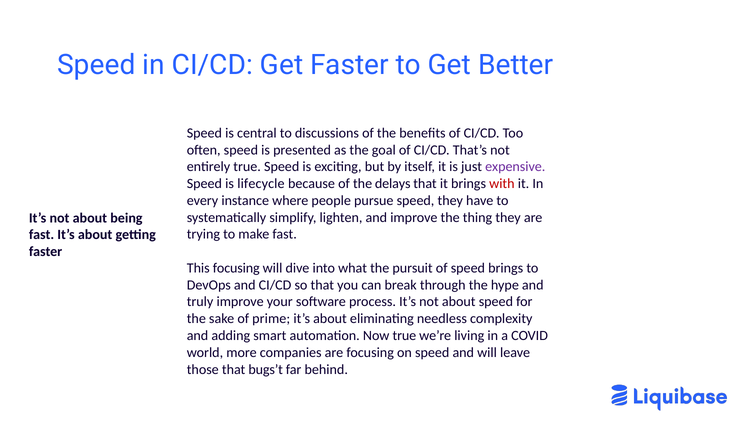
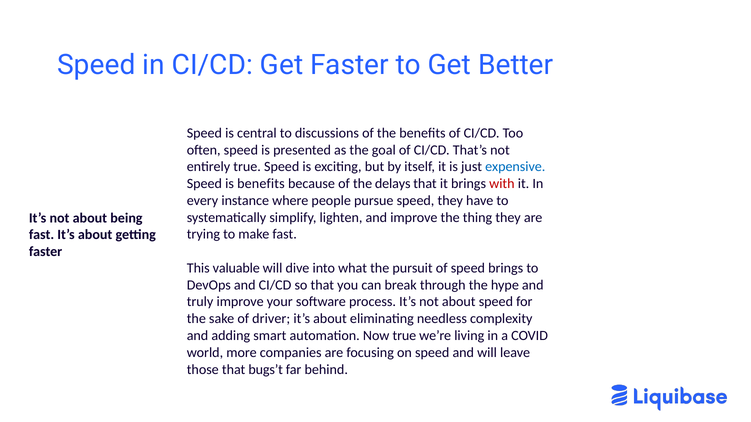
expensive colour: purple -> blue
is lifecycle: lifecycle -> benefits
This focusing: focusing -> valuable
prime: prime -> driver
